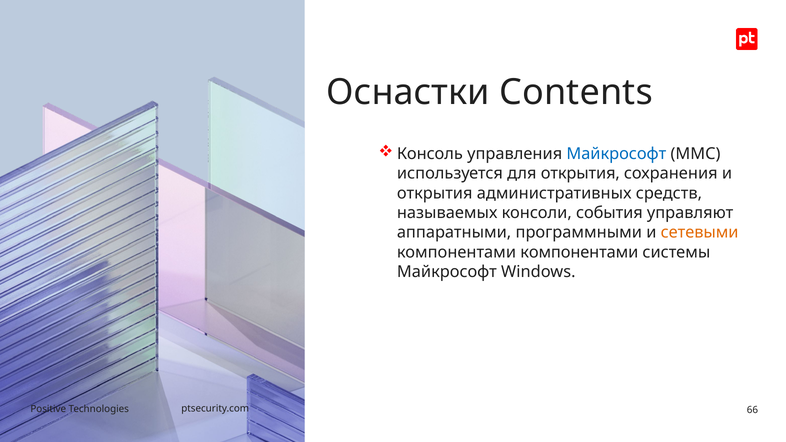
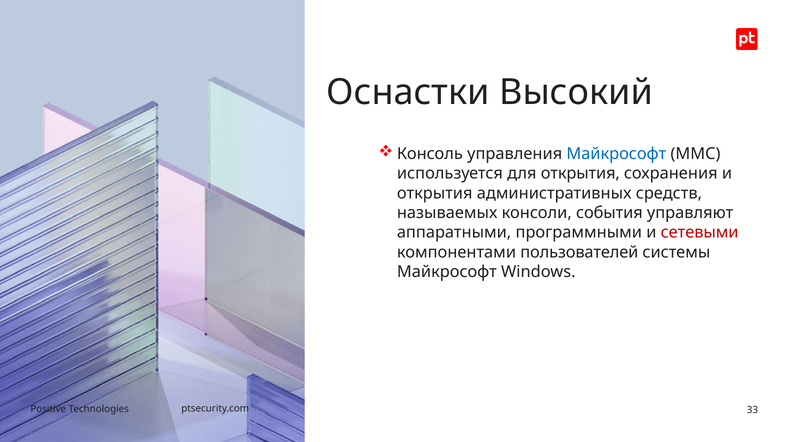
Contents: Contents -> Высокий
сетевыми colour: orange -> red
компонентами компонентами: компонентами -> пользователей
66: 66 -> 33
